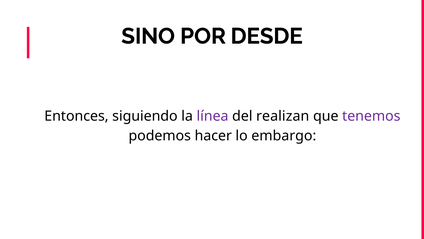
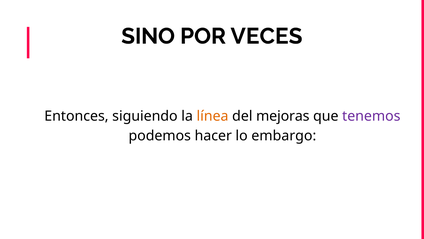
DESDE: DESDE -> VECES
línea colour: purple -> orange
realizan: realizan -> mejoras
